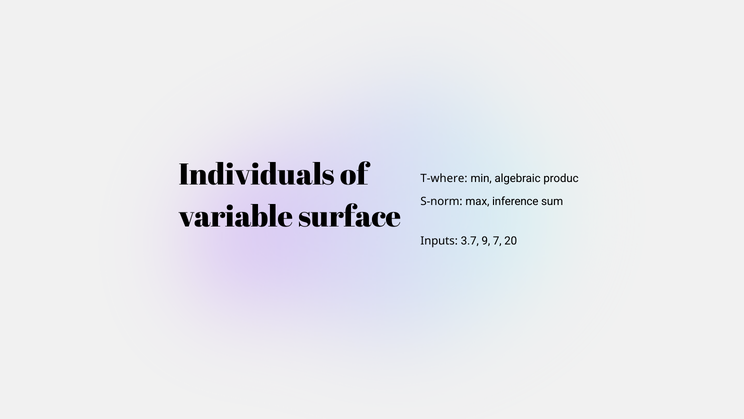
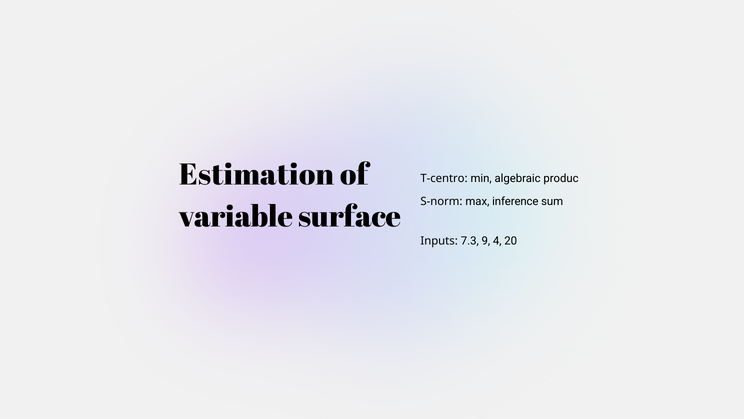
Individuals: Individuals -> Estimation
T-where: T-where -> T-centro
3.7: 3.7 -> 7.3
7: 7 -> 4
